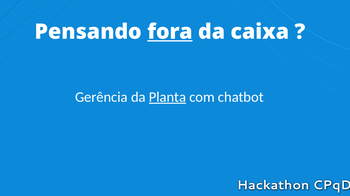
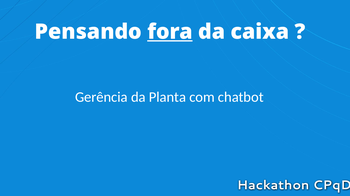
Planta underline: present -> none
